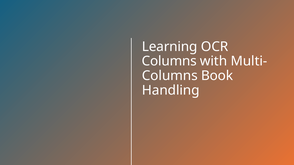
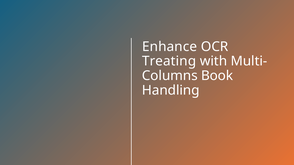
Learning: Learning -> Enhance
Columns at (169, 61): Columns -> Treating
